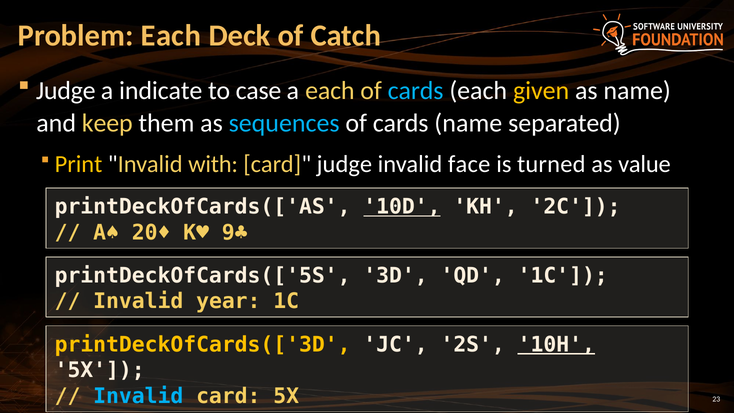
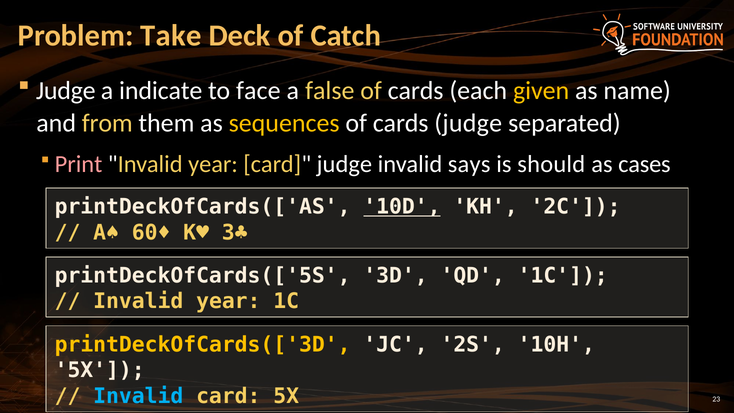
Problem Each: Each -> Take
case: case -> face
a each: each -> false
cards at (416, 90) colour: light blue -> white
keep: keep -> from
sequences colour: light blue -> yellow
cards name: name -> judge
Print colour: yellow -> pink
with at (213, 164): with -> year
face: face -> says
turned: turned -> should
value: value -> cases
20♦: 20♦ -> 60♦
9♣: 9♣ -> 3♣
10H underline: present -> none
